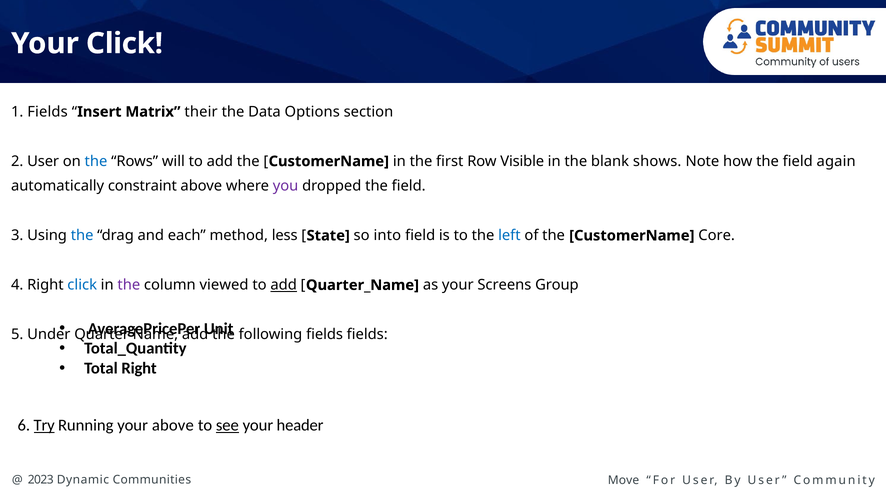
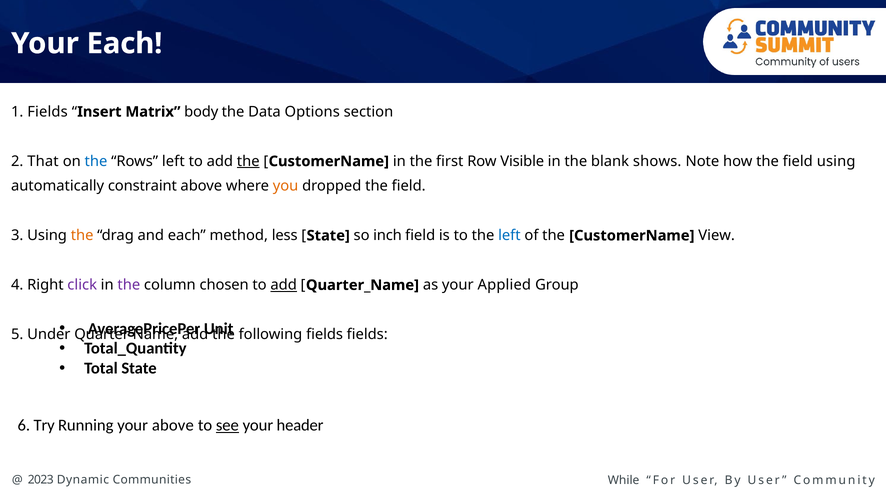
Your Click: Click -> Each
their: their -> body
2 User: User -> That
Rows will: will -> left
the at (248, 161) underline: none -> present
field again: again -> using
you colour: purple -> orange
the at (82, 236) colour: blue -> orange
into: into -> inch
Core: Core -> View
click at (82, 285) colour: blue -> purple
viewed: viewed -> chosen
Screens: Screens -> Applied
Total Right: Right -> State
Try underline: present -> none
Move: Move -> While
